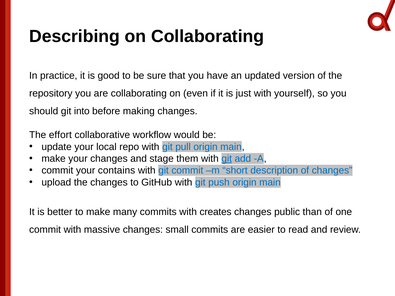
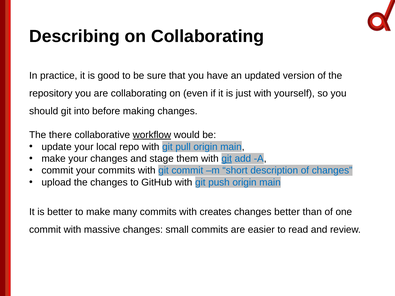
effort: effort -> there
workflow underline: none -> present
your contains: contains -> commits
changes public: public -> better
